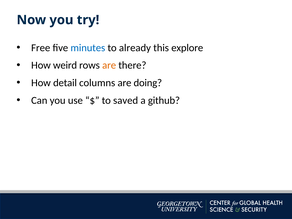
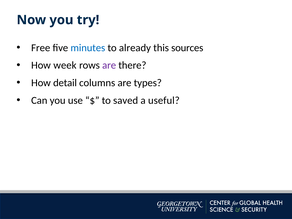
explore: explore -> sources
weird: weird -> week
are at (109, 65) colour: orange -> purple
doing: doing -> types
github: github -> useful
